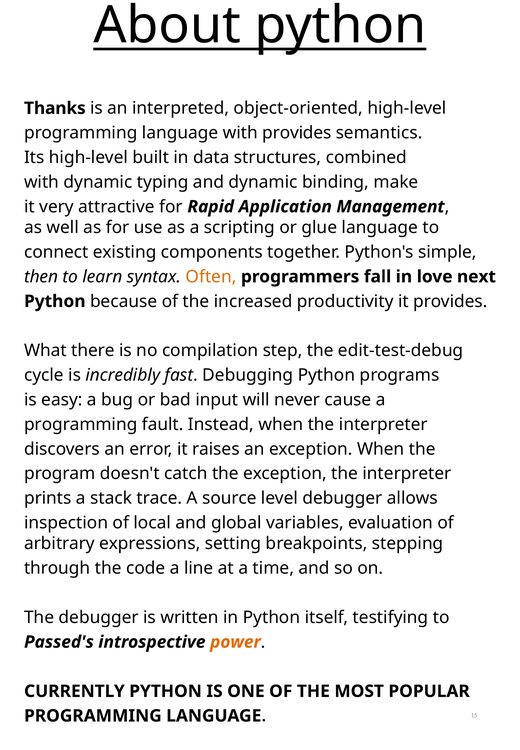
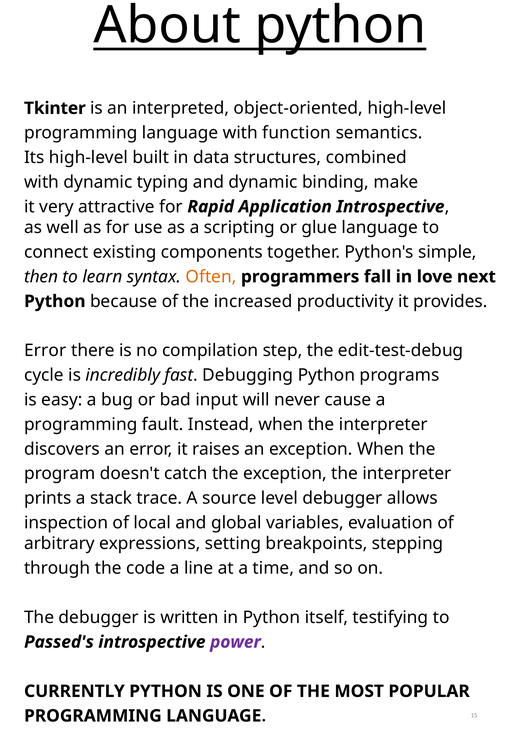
Thanks: Thanks -> Tkinter
with provides: provides -> function
Application Management: Management -> Introspective
What at (45, 351): What -> Error
power colour: orange -> purple
